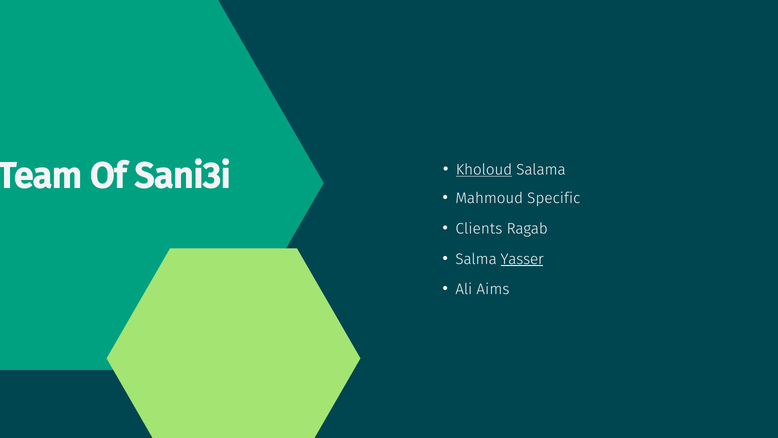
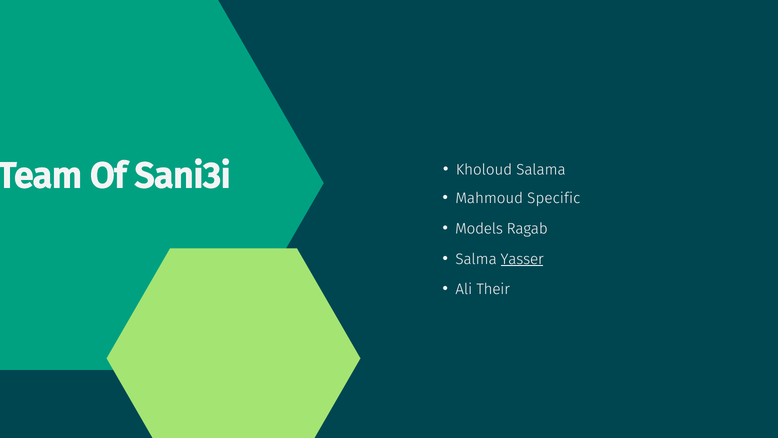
Kholoud underline: present -> none
Clients: Clients -> Models
Aims: Aims -> Their
